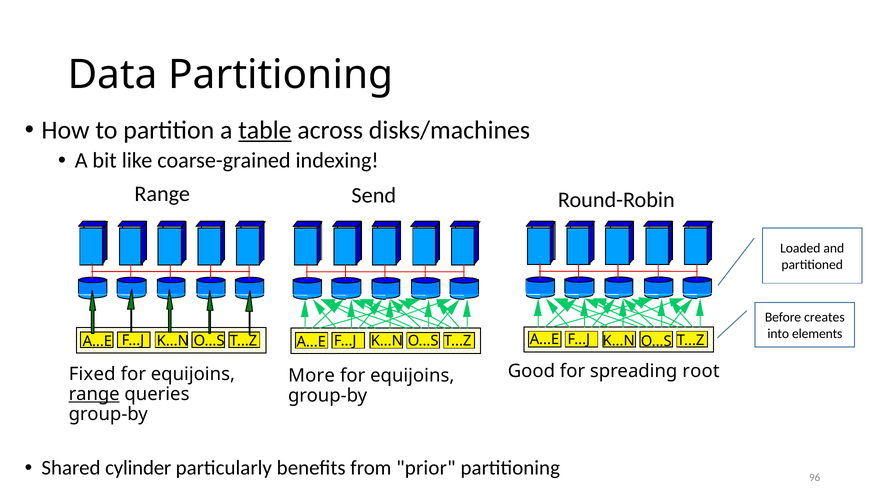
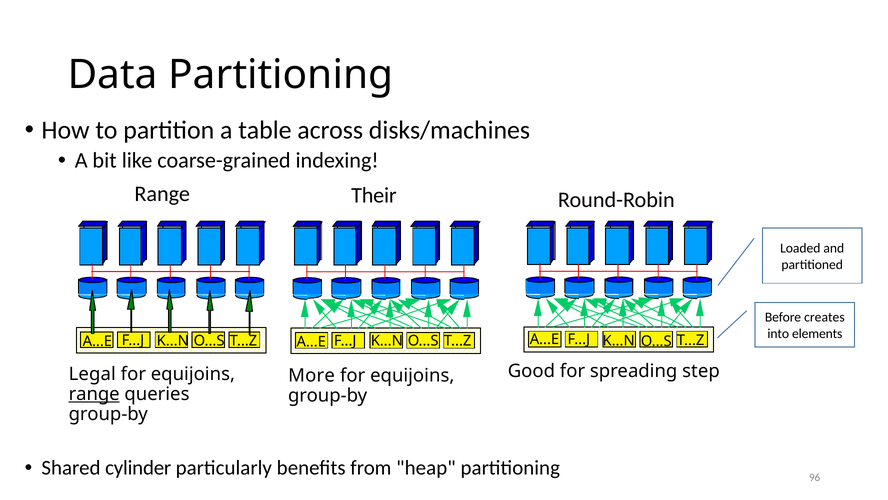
table underline: present -> none
Send: Send -> Their
root: root -> step
Fixed: Fixed -> Legal
prior: prior -> heap
